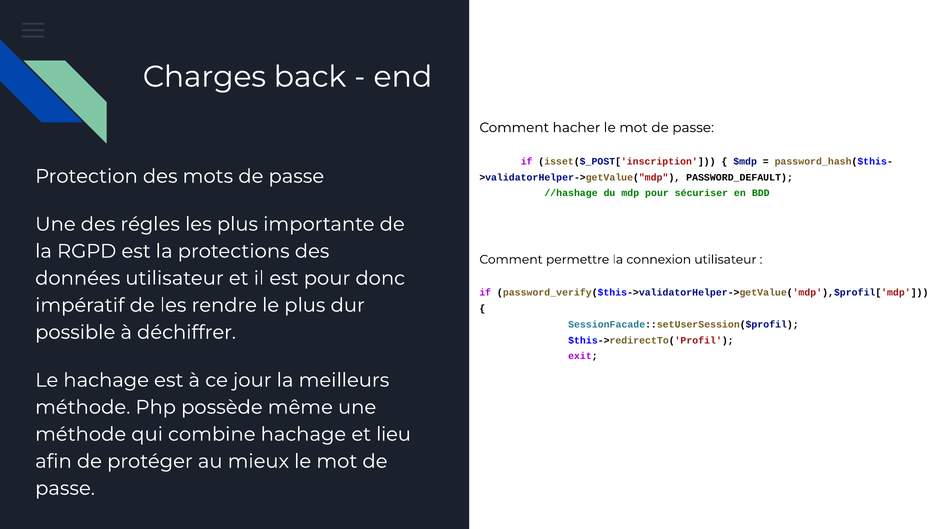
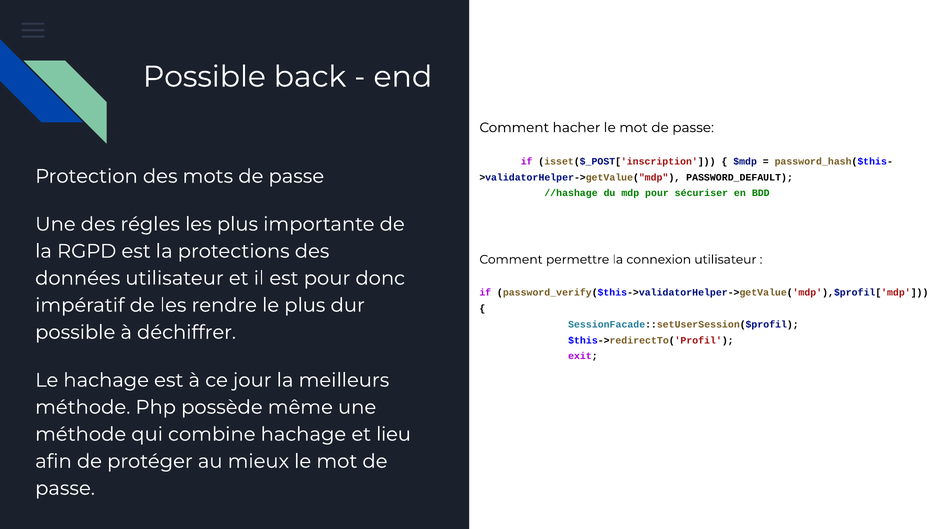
Charges at (204, 77): Charges -> Possible
